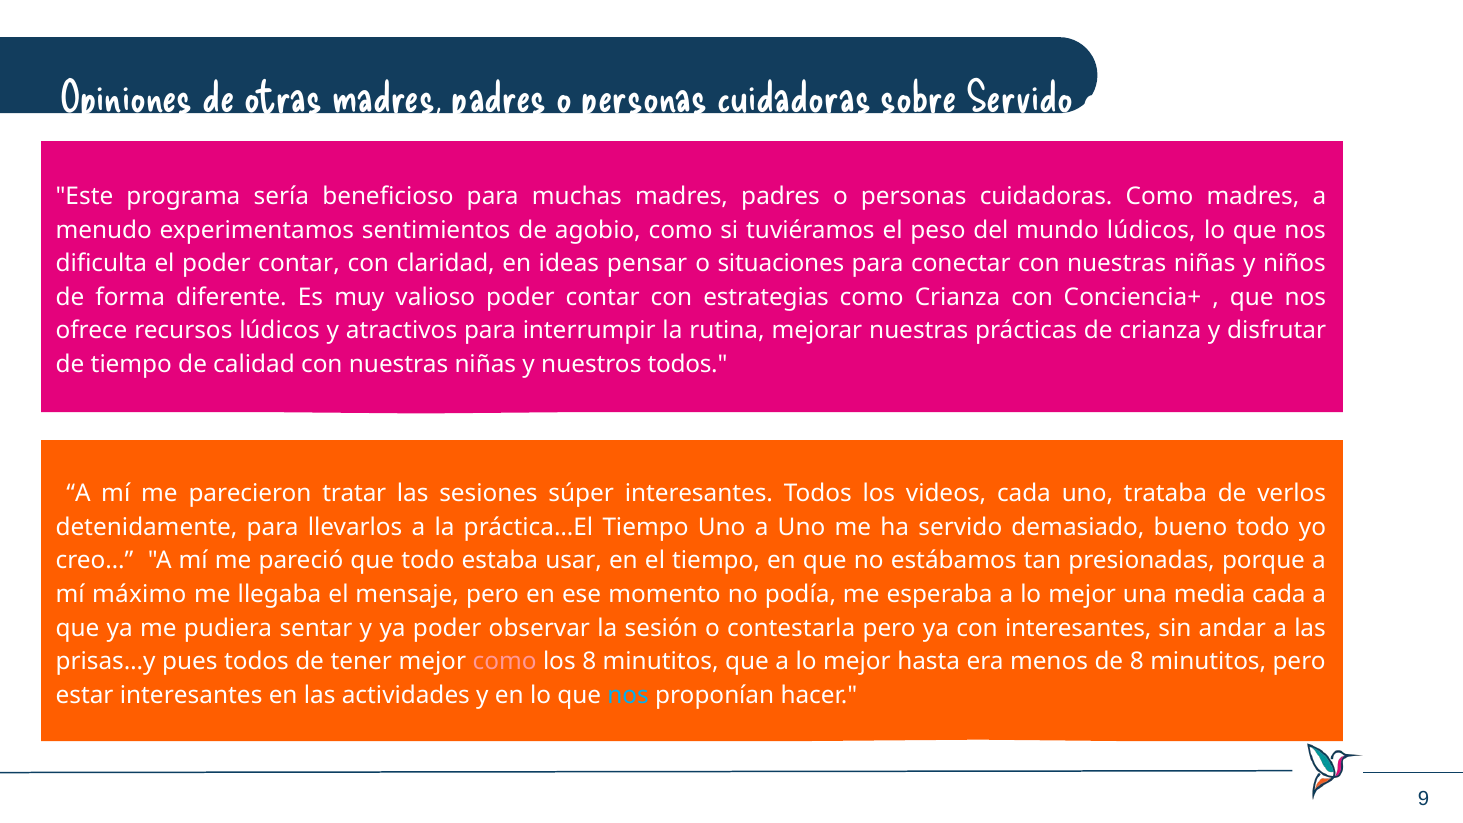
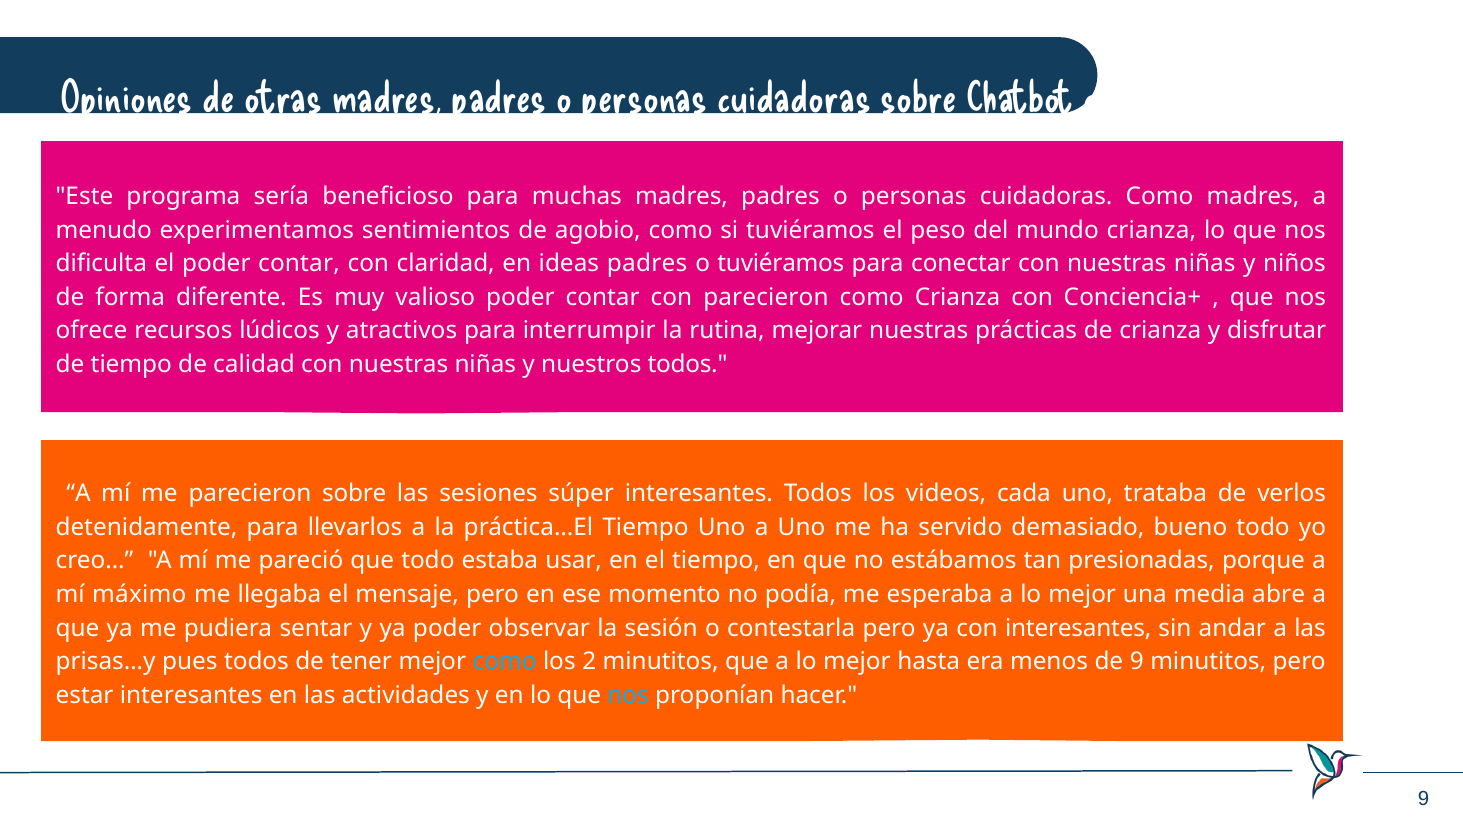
sobre Servido: Servido -> Chatbot
mundo lúdicos: lúdicos -> crianza
ideas pensar: pensar -> padres
o situaciones: situaciones -> tuviéramos
con estrategias: estrategias -> parecieron
parecieron tratar: tratar -> sobre
media cada: cada -> abre
como at (505, 662) colour: pink -> light blue
los 8: 8 -> 2
de 8: 8 -> 9
